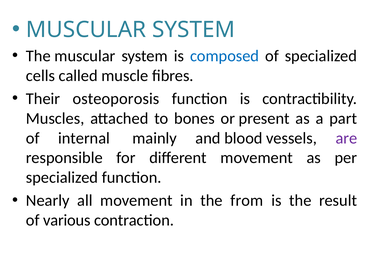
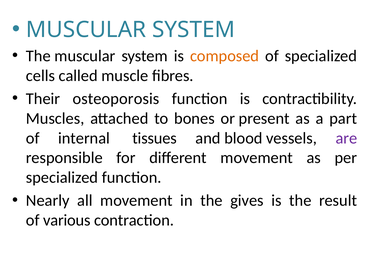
composed colour: blue -> orange
mainly: mainly -> tissues
from: from -> gives
